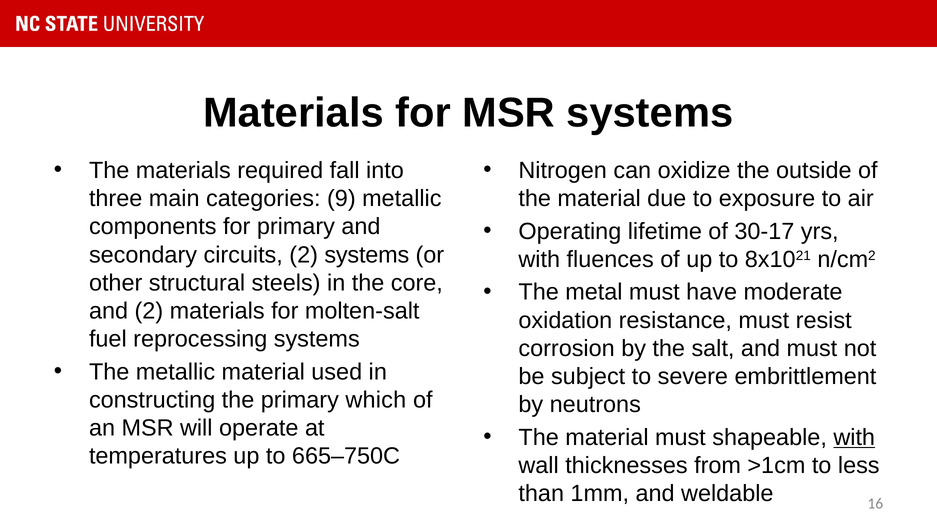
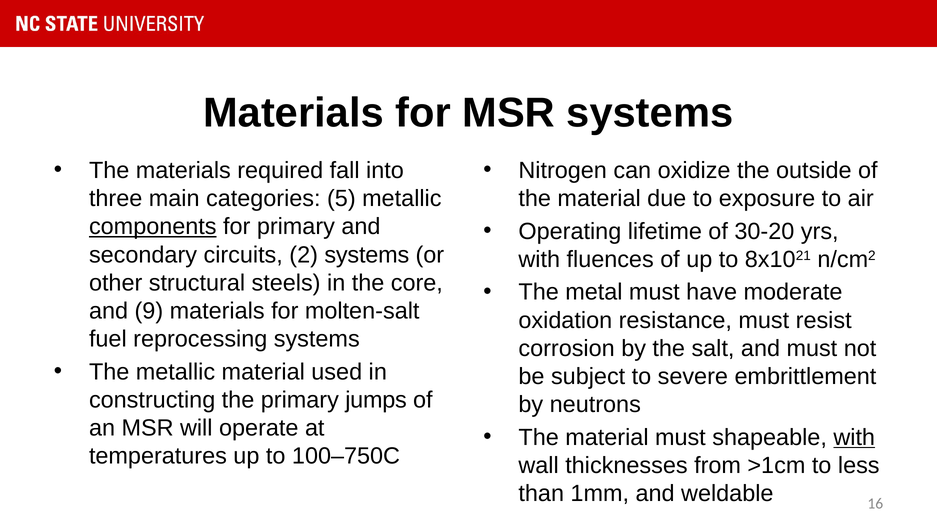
9: 9 -> 5
components underline: none -> present
30-17: 30-17 -> 30-20
and 2: 2 -> 9
which: which -> jumps
665–750C: 665–750C -> 100–750C
